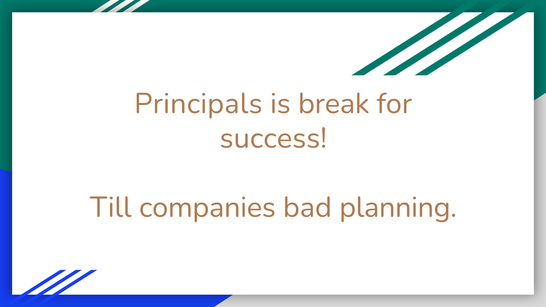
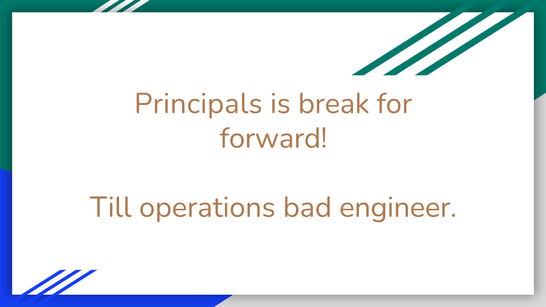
success: success -> forward
companies: companies -> operations
planning: planning -> engineer
